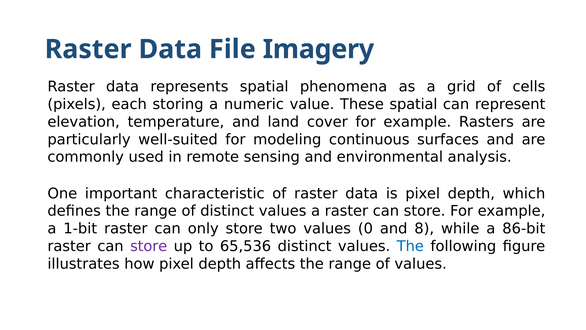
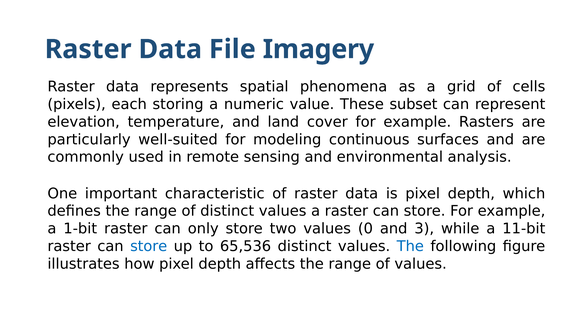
These spatial: spatial -> subset
8: 8 -> 3
86-bit: 86-bit -> 11-bit
store at (149, 246) colour: purple -> blue
